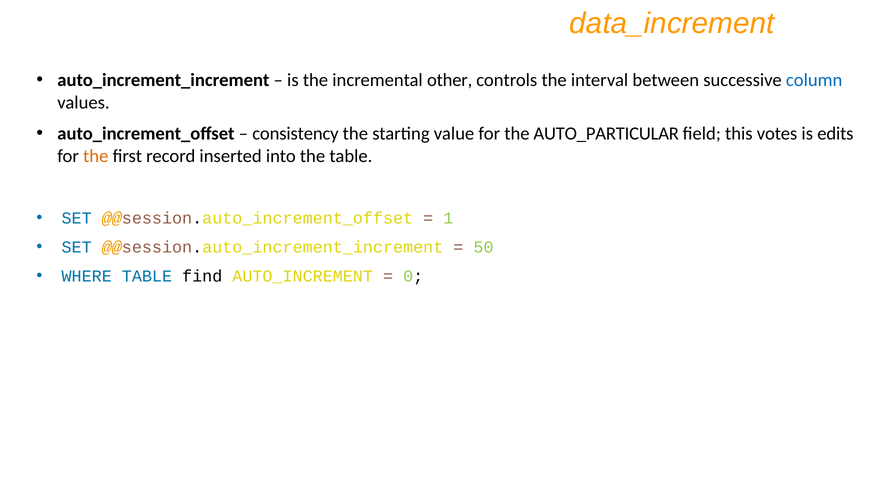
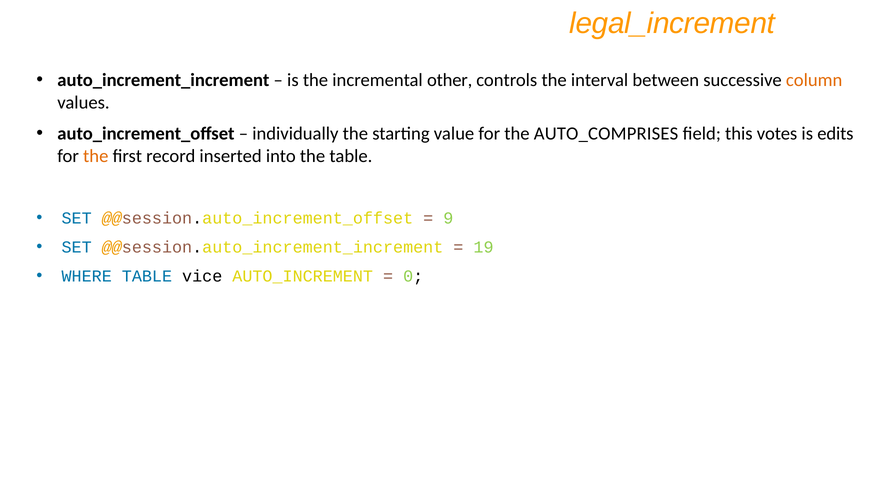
data_increment: data_increment -> legal_increment
column colour: blue -> orange
consistency: consistency -> individually
AUTO_PARTICULAR: AUTO_PARTICULAR -> AUTO_COMPRISES
1: 1 -> 9
50: 50 -> 19
find: find -> vice
